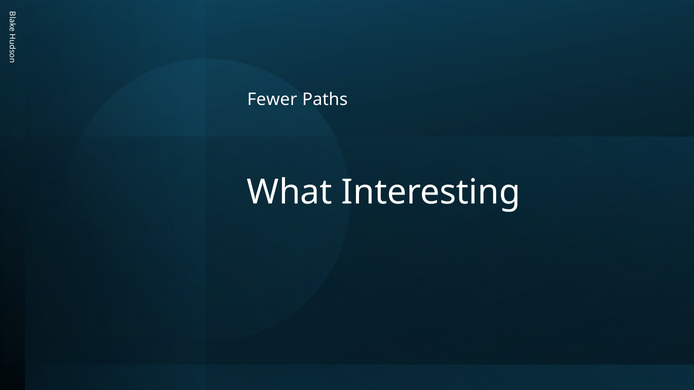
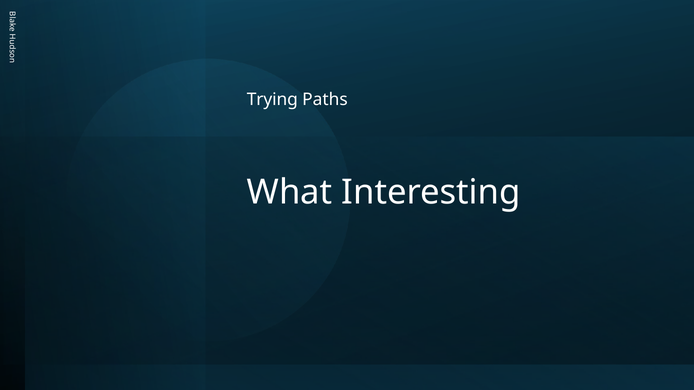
Fewer: Fewer -> Trying
